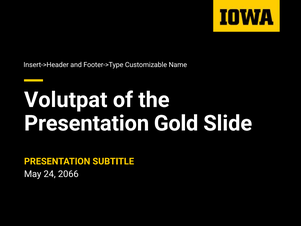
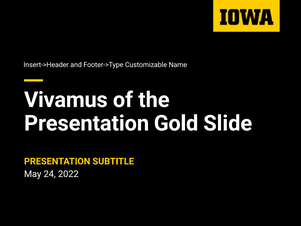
Volutpat: Volutpat -> Vivamus
2066: 2066 -> 2022
